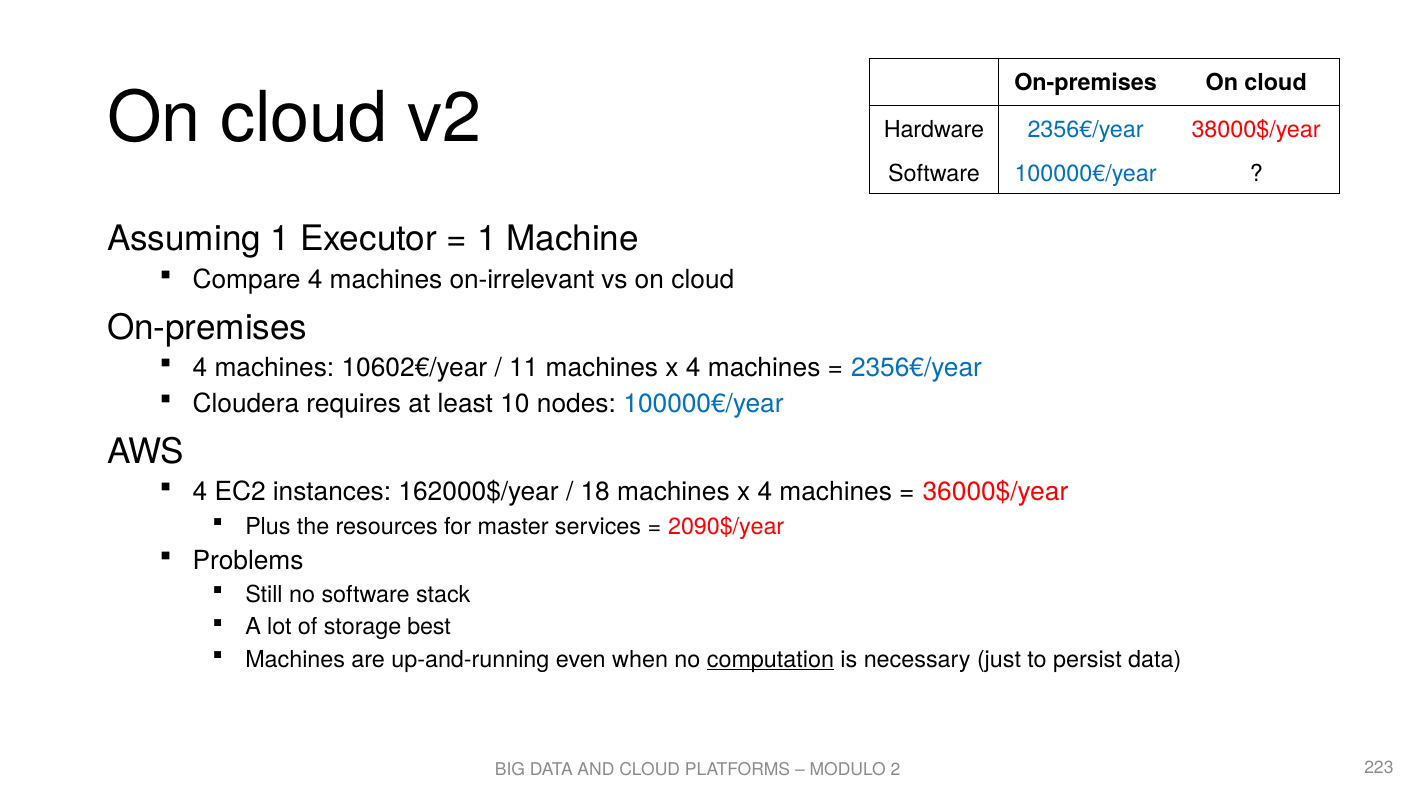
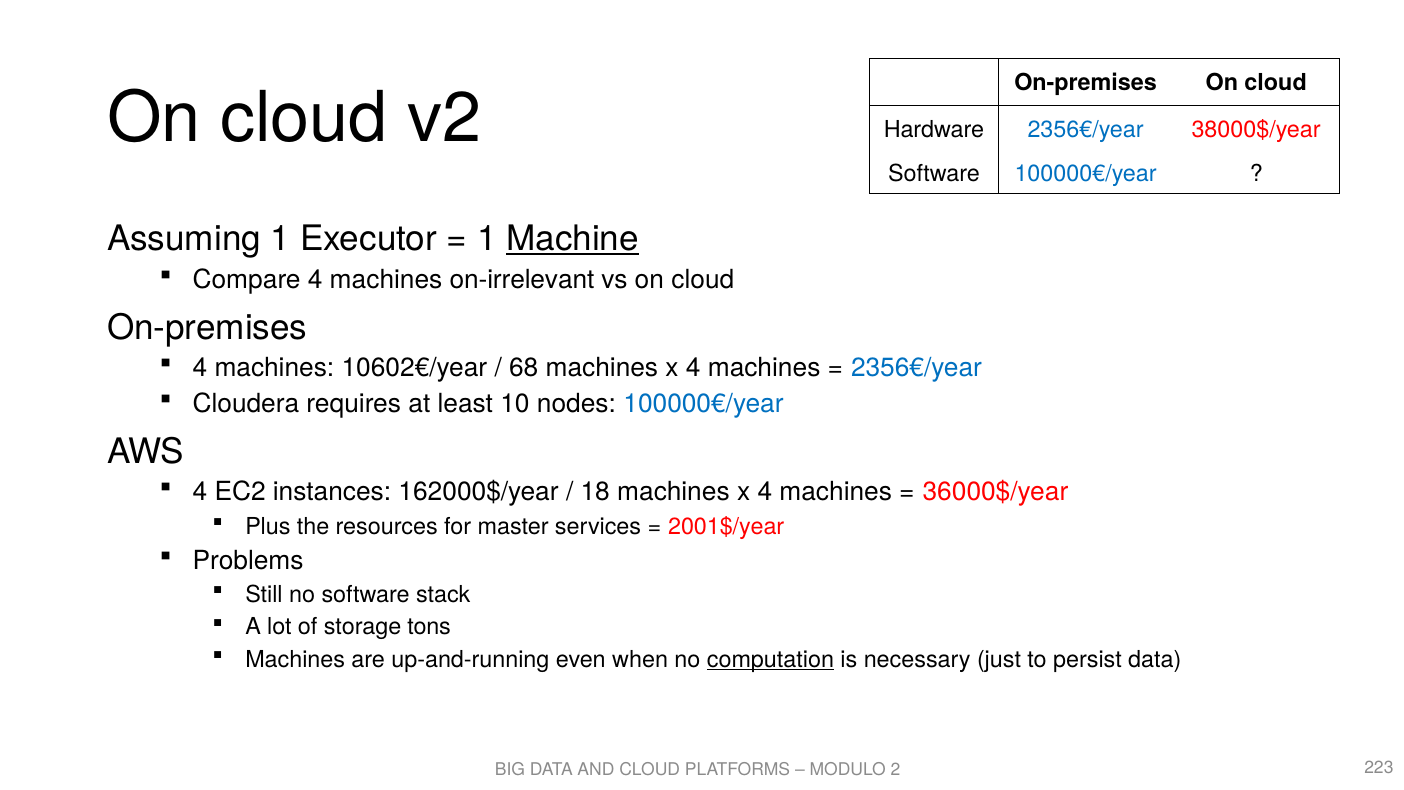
Machine underline: none -> present
11: 11 -> 68
2090$/year: 2090$/year -> 2001$/year
best: best -> tons
